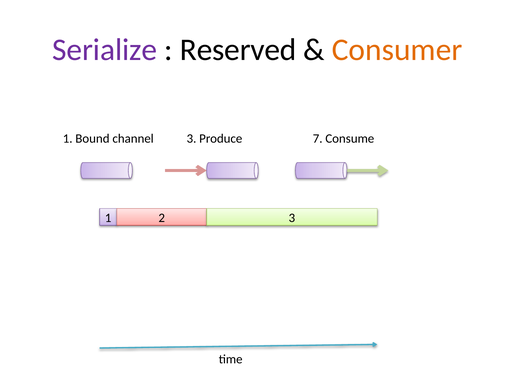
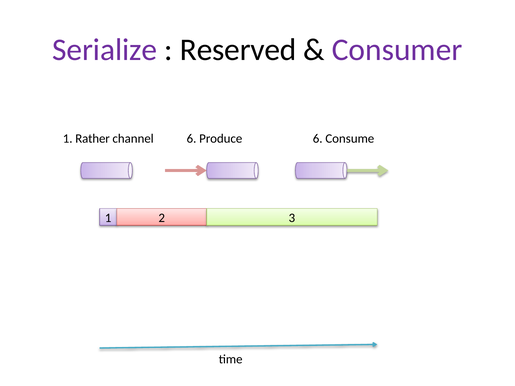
Consumer colour: orange -> purple
Bound: Bound -> Rather
channel 3: 3 -> 6
Produce 7: 7 -> 6
